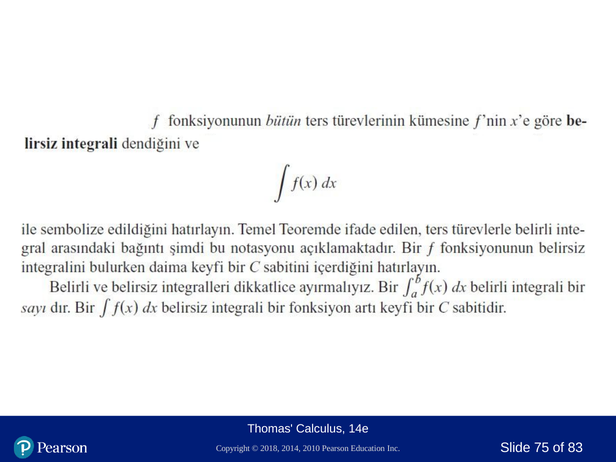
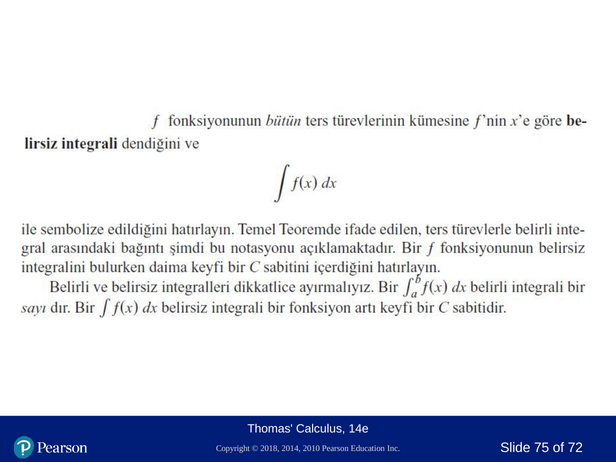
83: 83 -> 72
